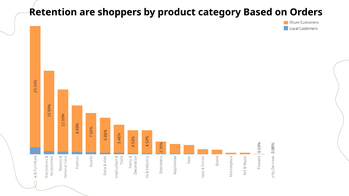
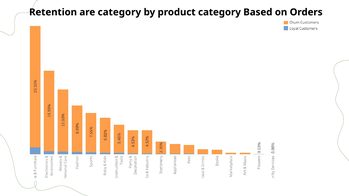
are shoppers: shoppers -> category
